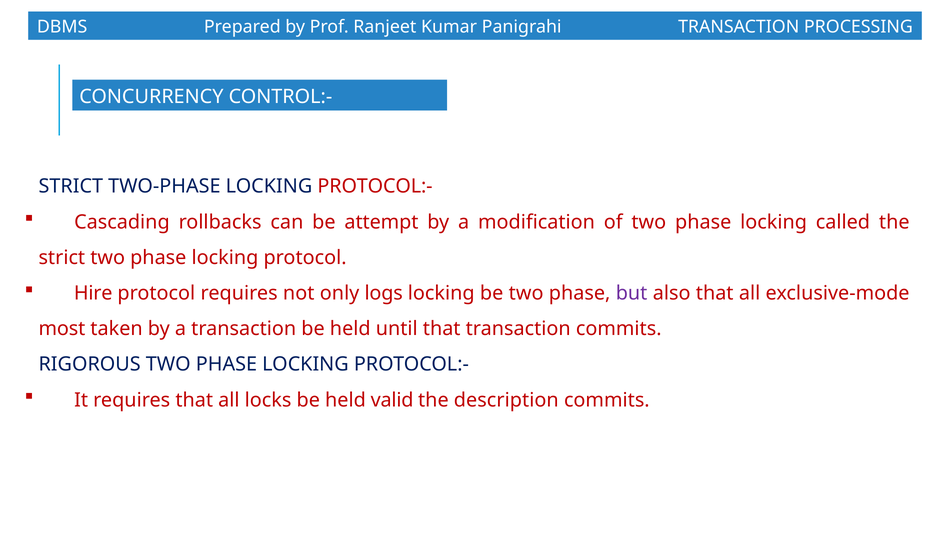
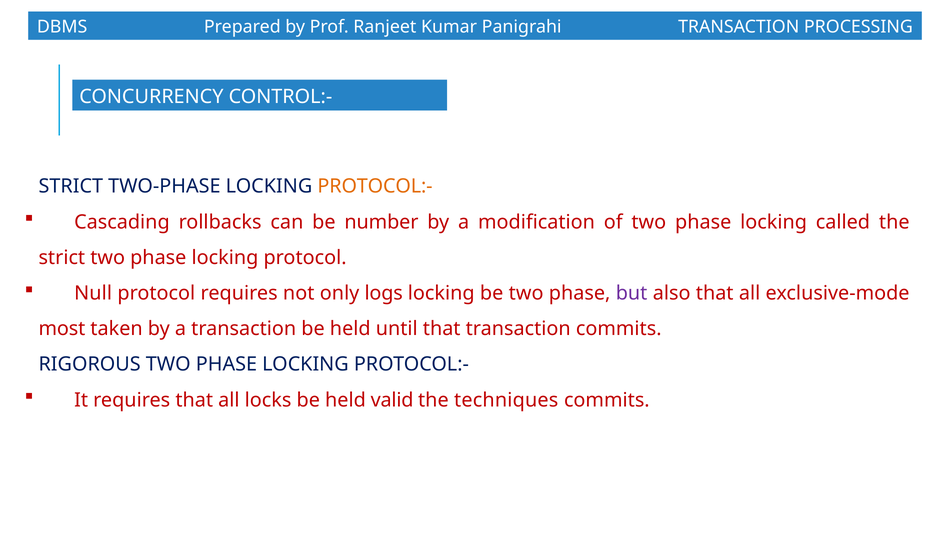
PROTOCOL:- at (375, 187) colour: red -> orange
attempt: attempt -> number
Hire: Hire -> Null
description: description -> techniques
